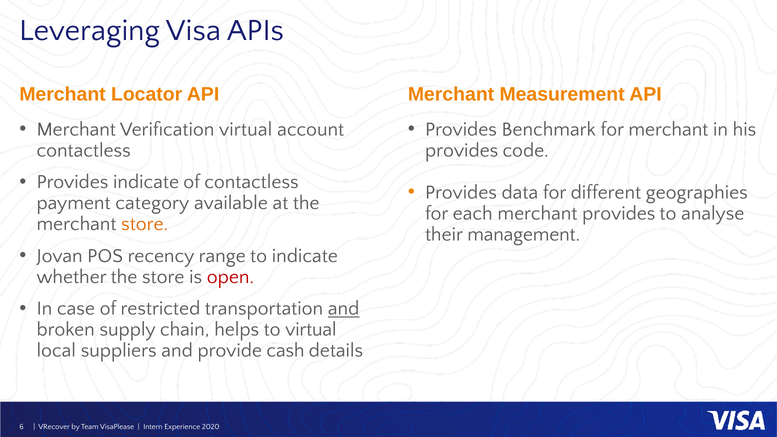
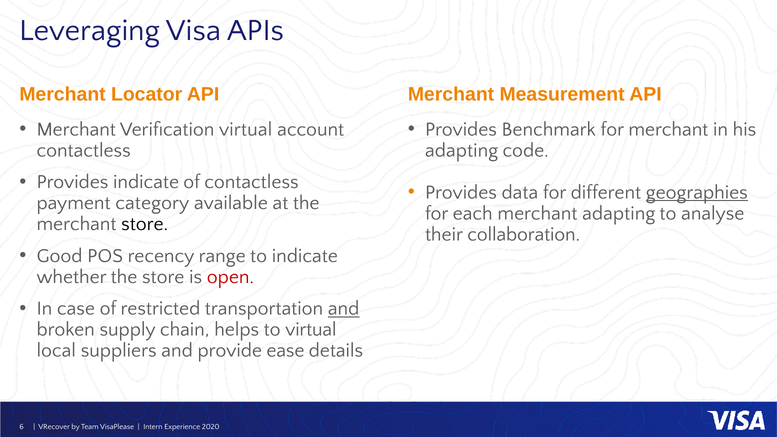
provides at (462, 150): provides -> adapting
geographies underline: none -> present
merchant provides: provides -> adapting
store at (145, 224) colour: orange -> black
management: management -> collaboration
Jovan: Jovan -> Good
cash: cash -> ease
